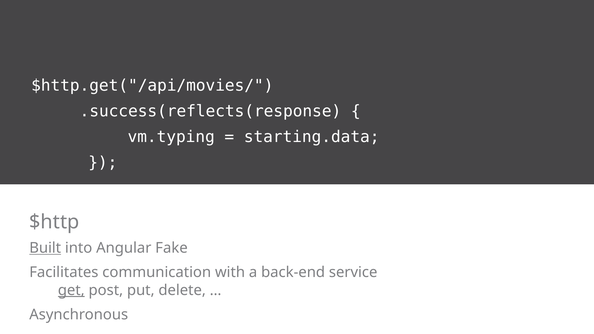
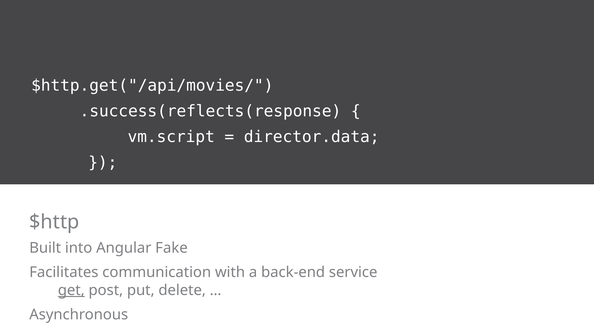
vm.typing: vm.typing -> vm.script
starting.data: starting.data -> director.data
Built underline: present -> none
